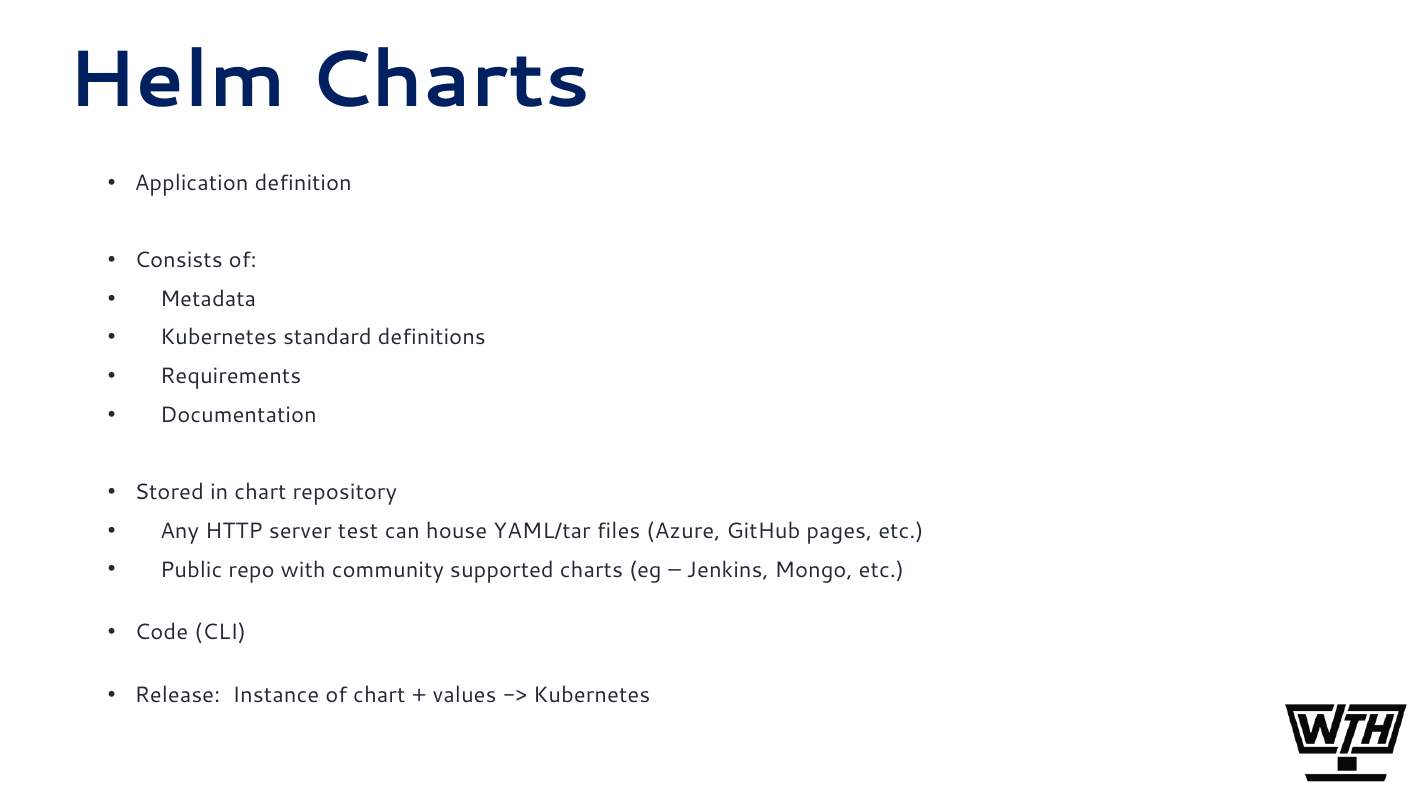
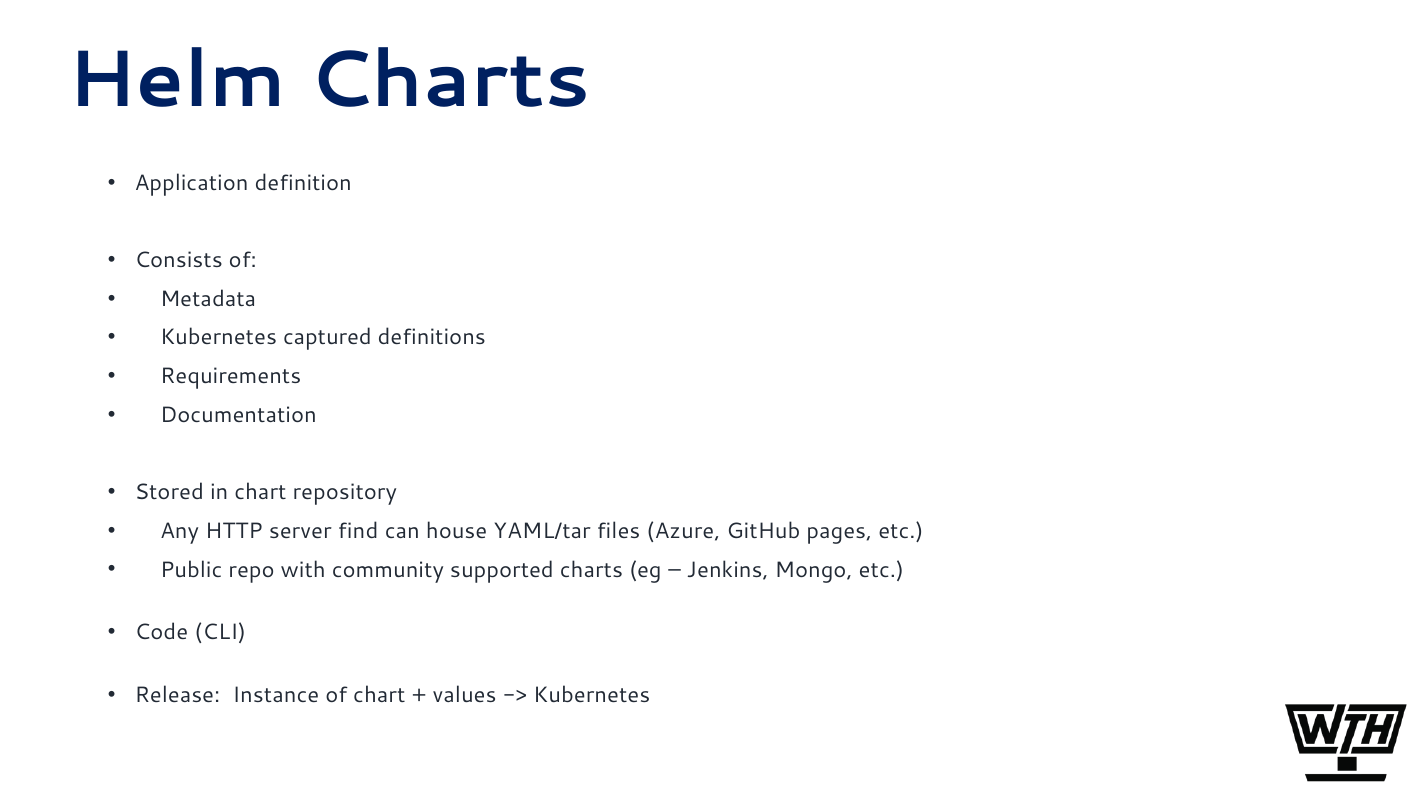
standard: standard -> captured
test: test -> find
